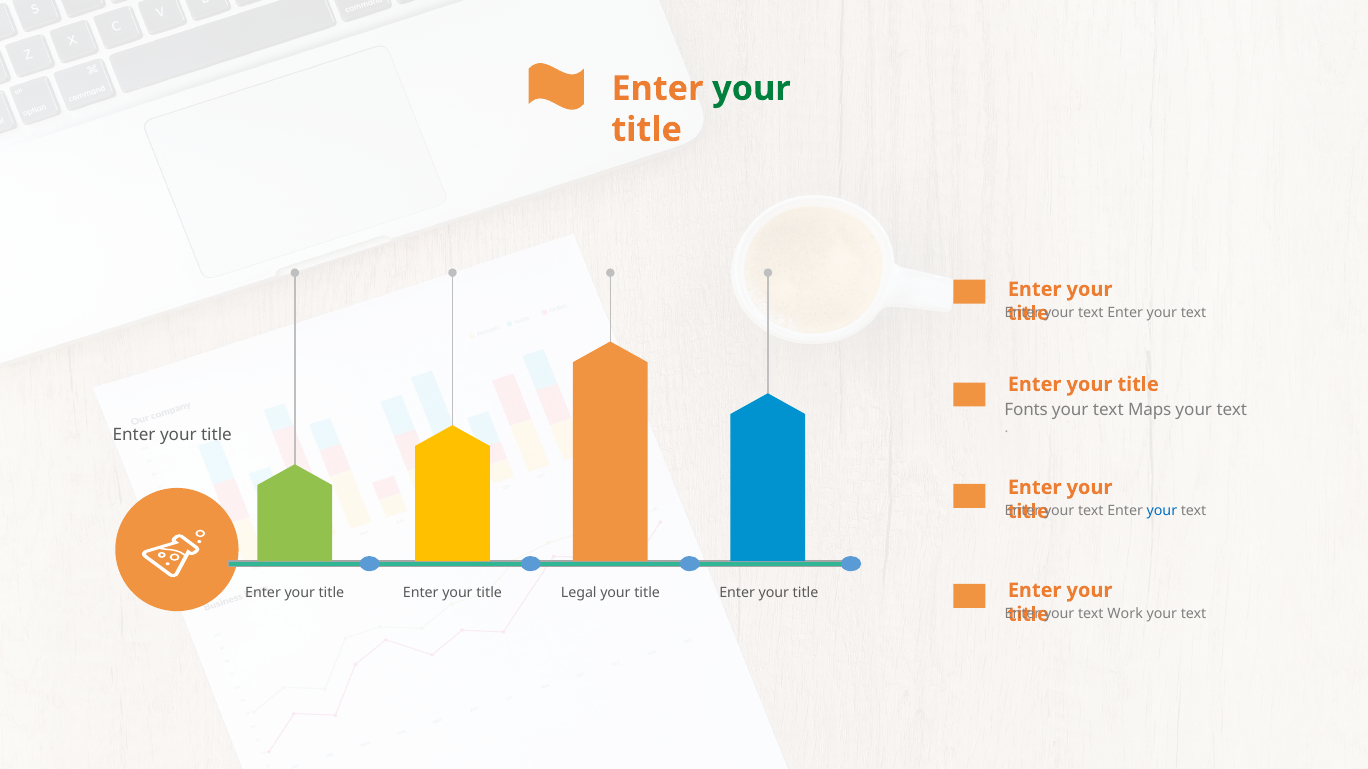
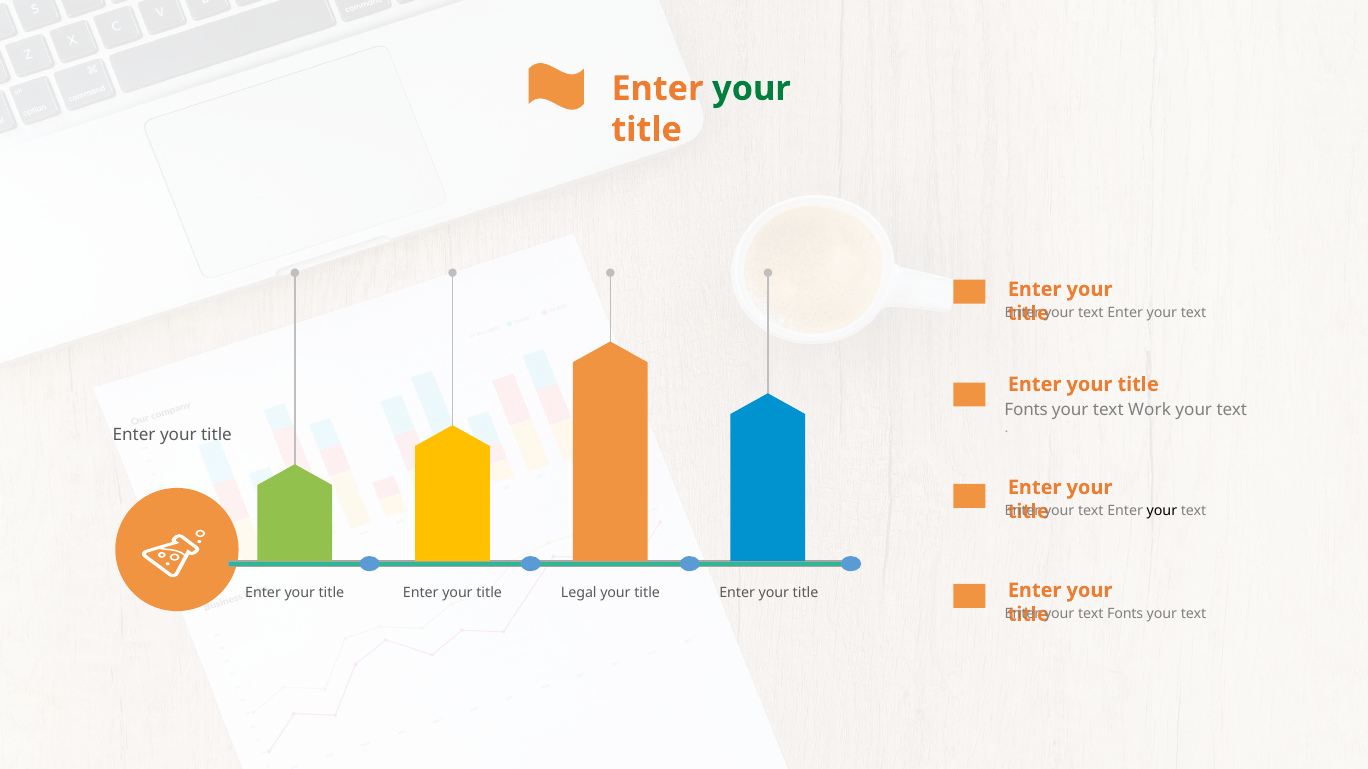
Maps: Maps -> Work
your at (1162, 511) colour: blue -> black
text Work: Work -> Fonts
